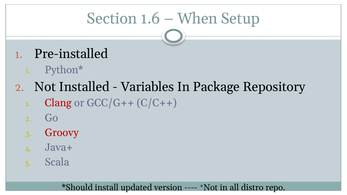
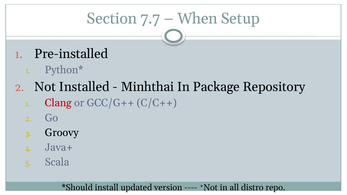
1.6: 1.6 -> 7.7
Variables: Variables -> Minhthai
Groovy colour: red -> black
